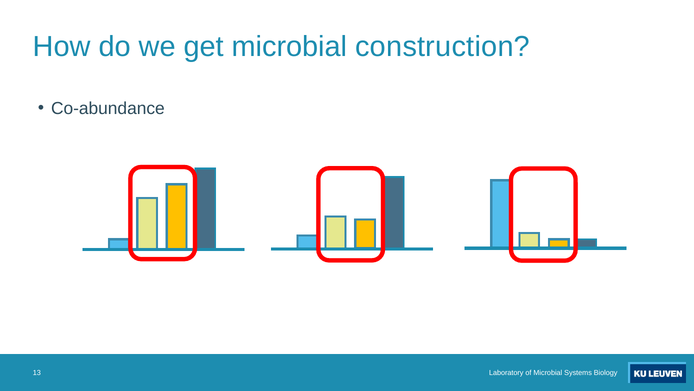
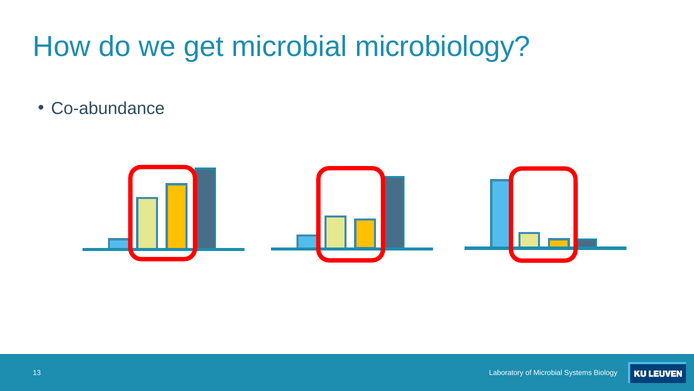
construction: construction -> microbiology
